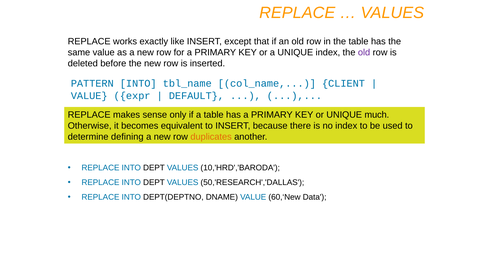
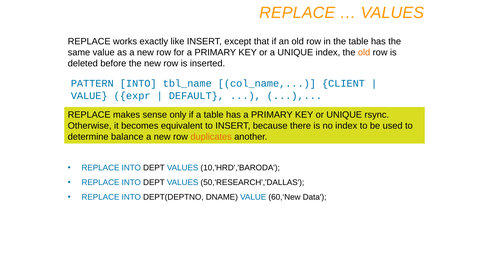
old at (364, 53) colour: purple -> orange
much: much -> rsync
defining: defining -> balance
